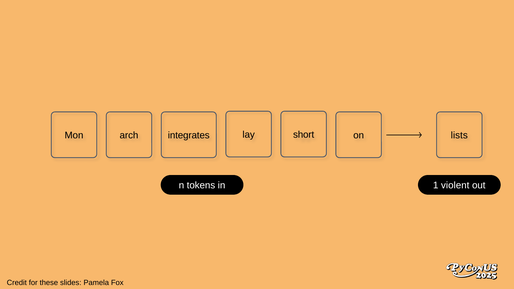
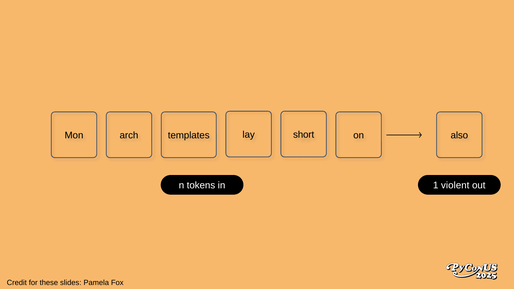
integrates: integrates -> templates
lists: lists -> also
